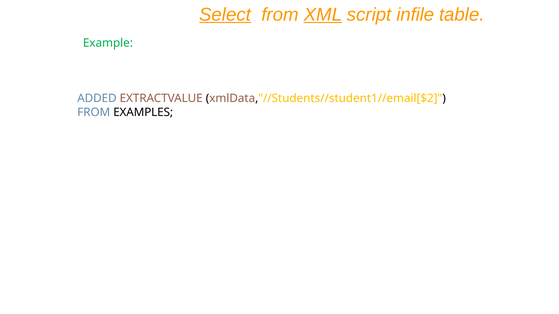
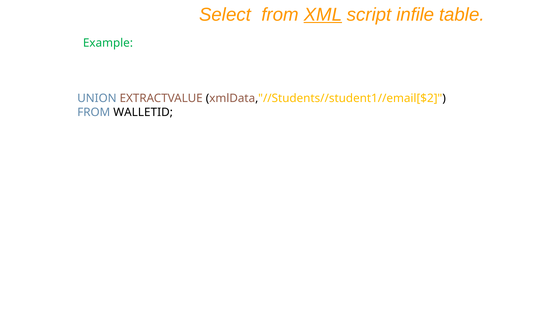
Select underline: present -> none
ADDED: ADDED -> UNION
EXAMPLES: EXAMPLES -> WALLETID
